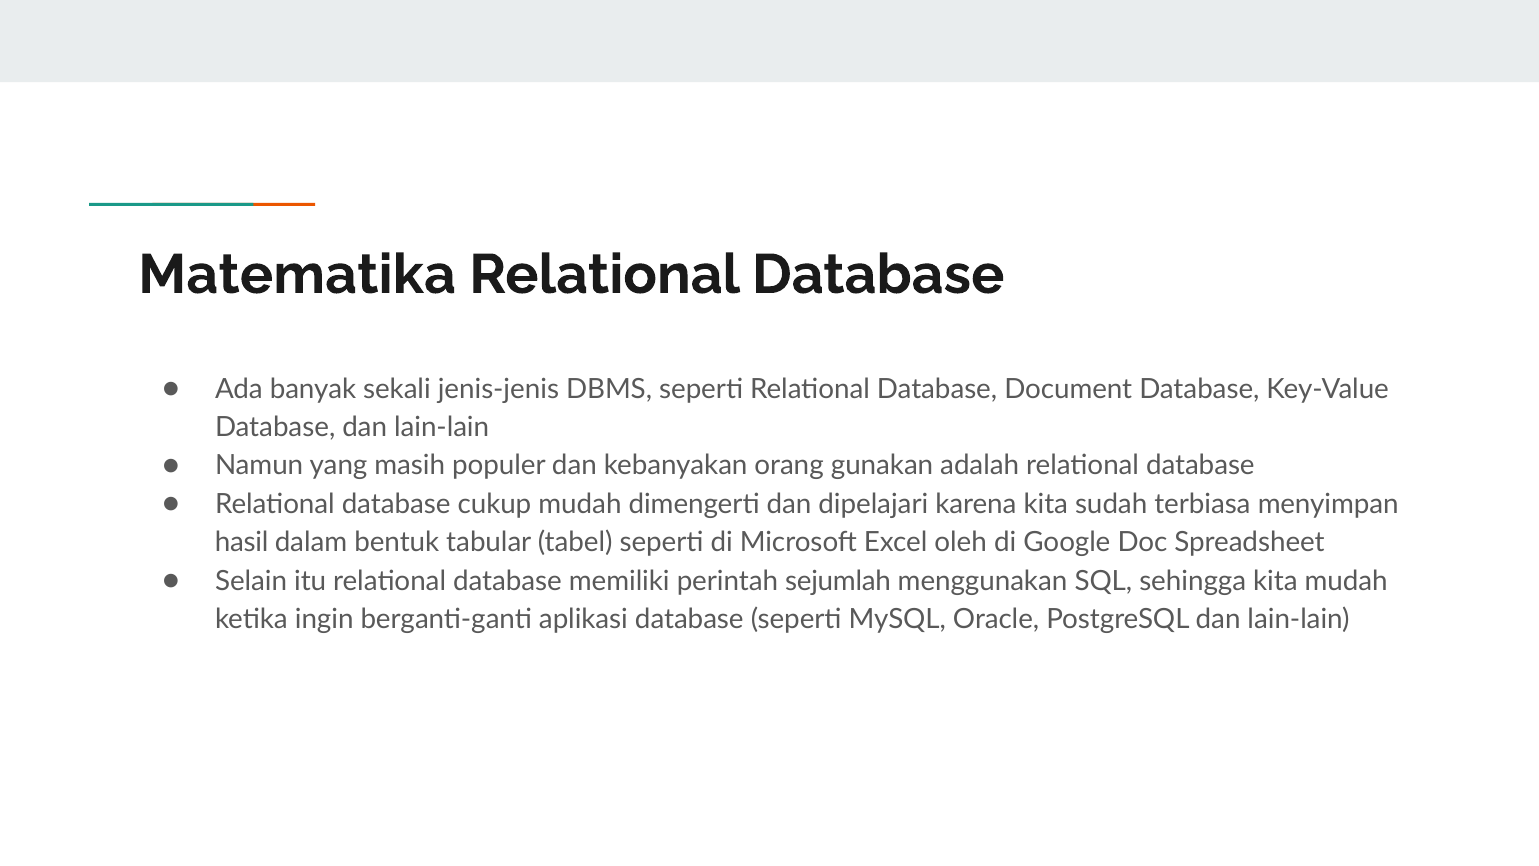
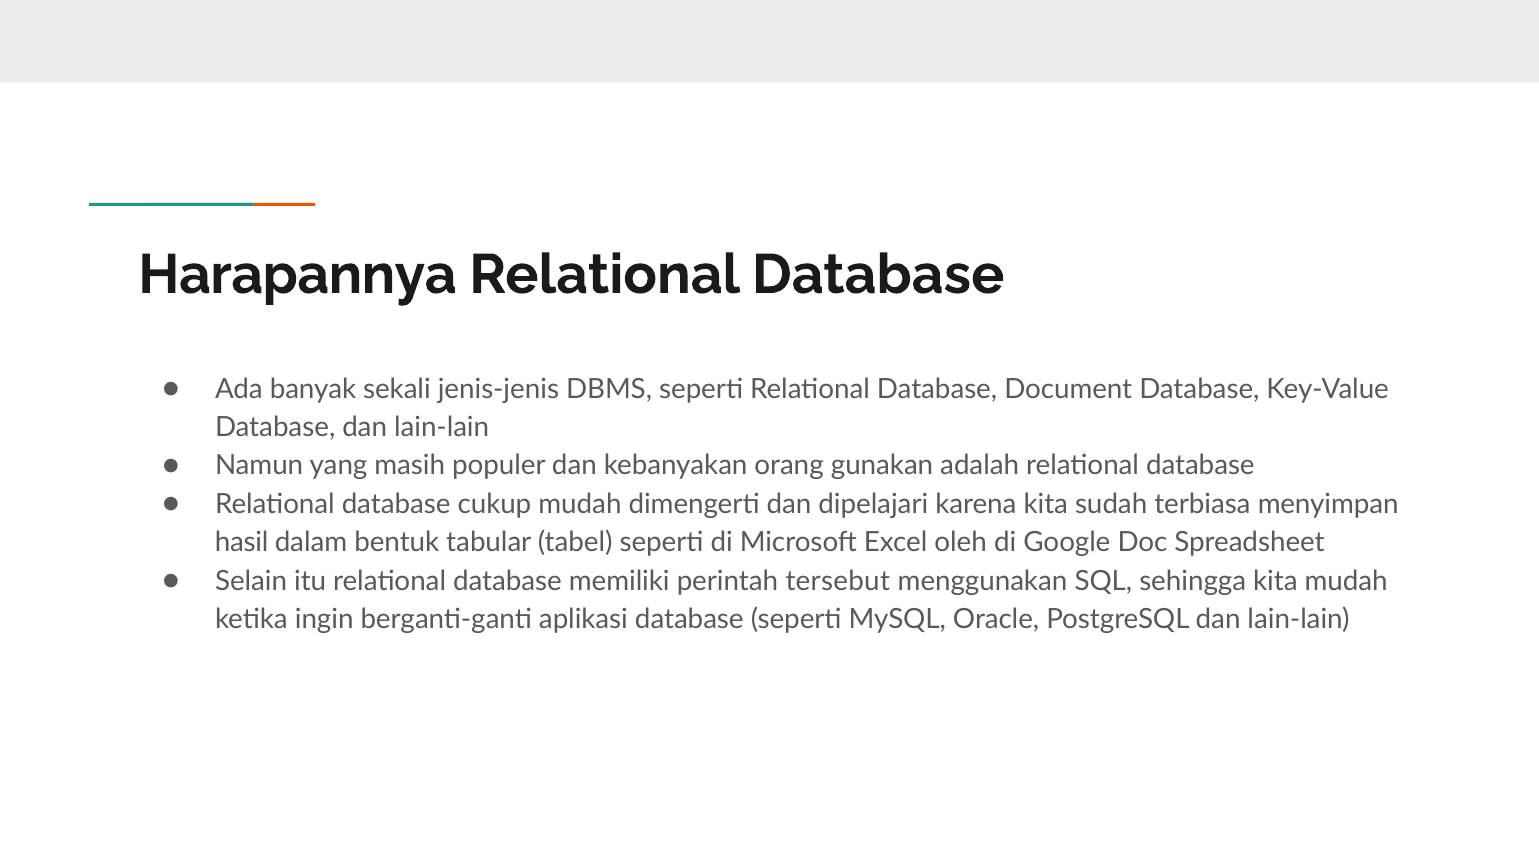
Matematika: Matematika -> Harapannya
sejumlah: sejumlah -> tersebut
